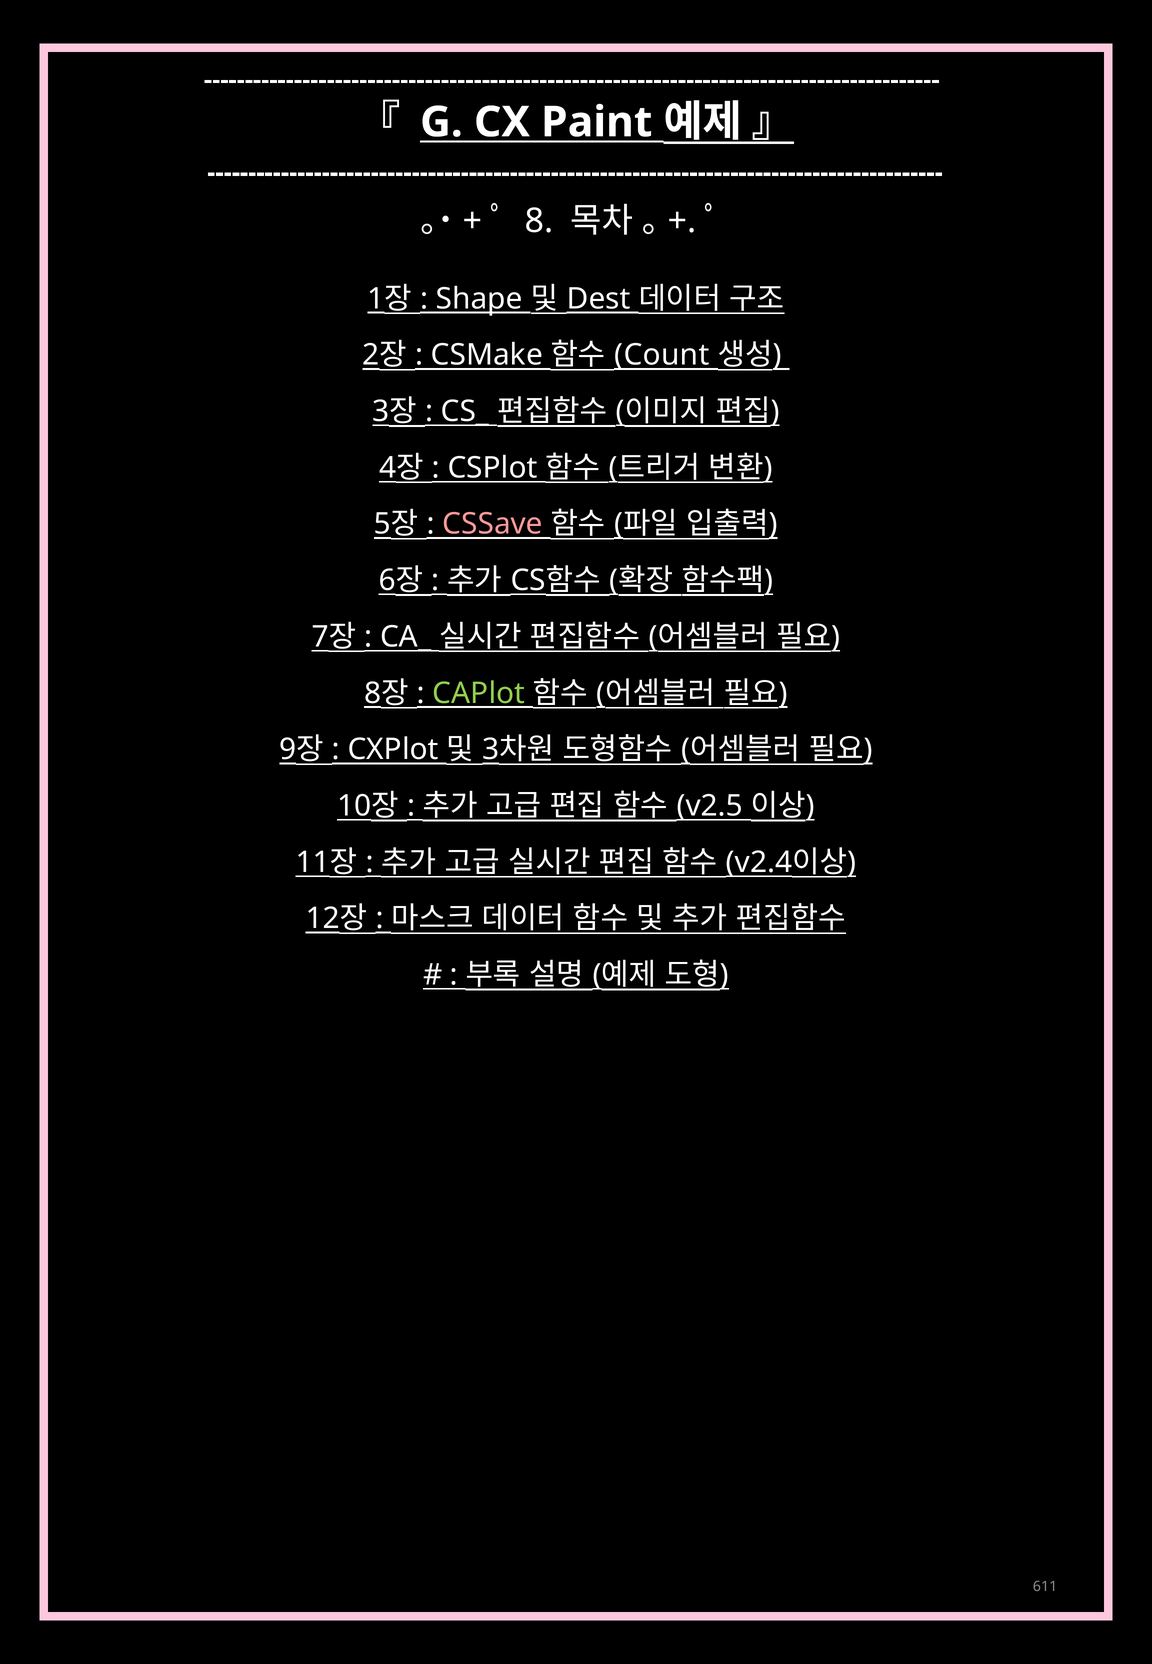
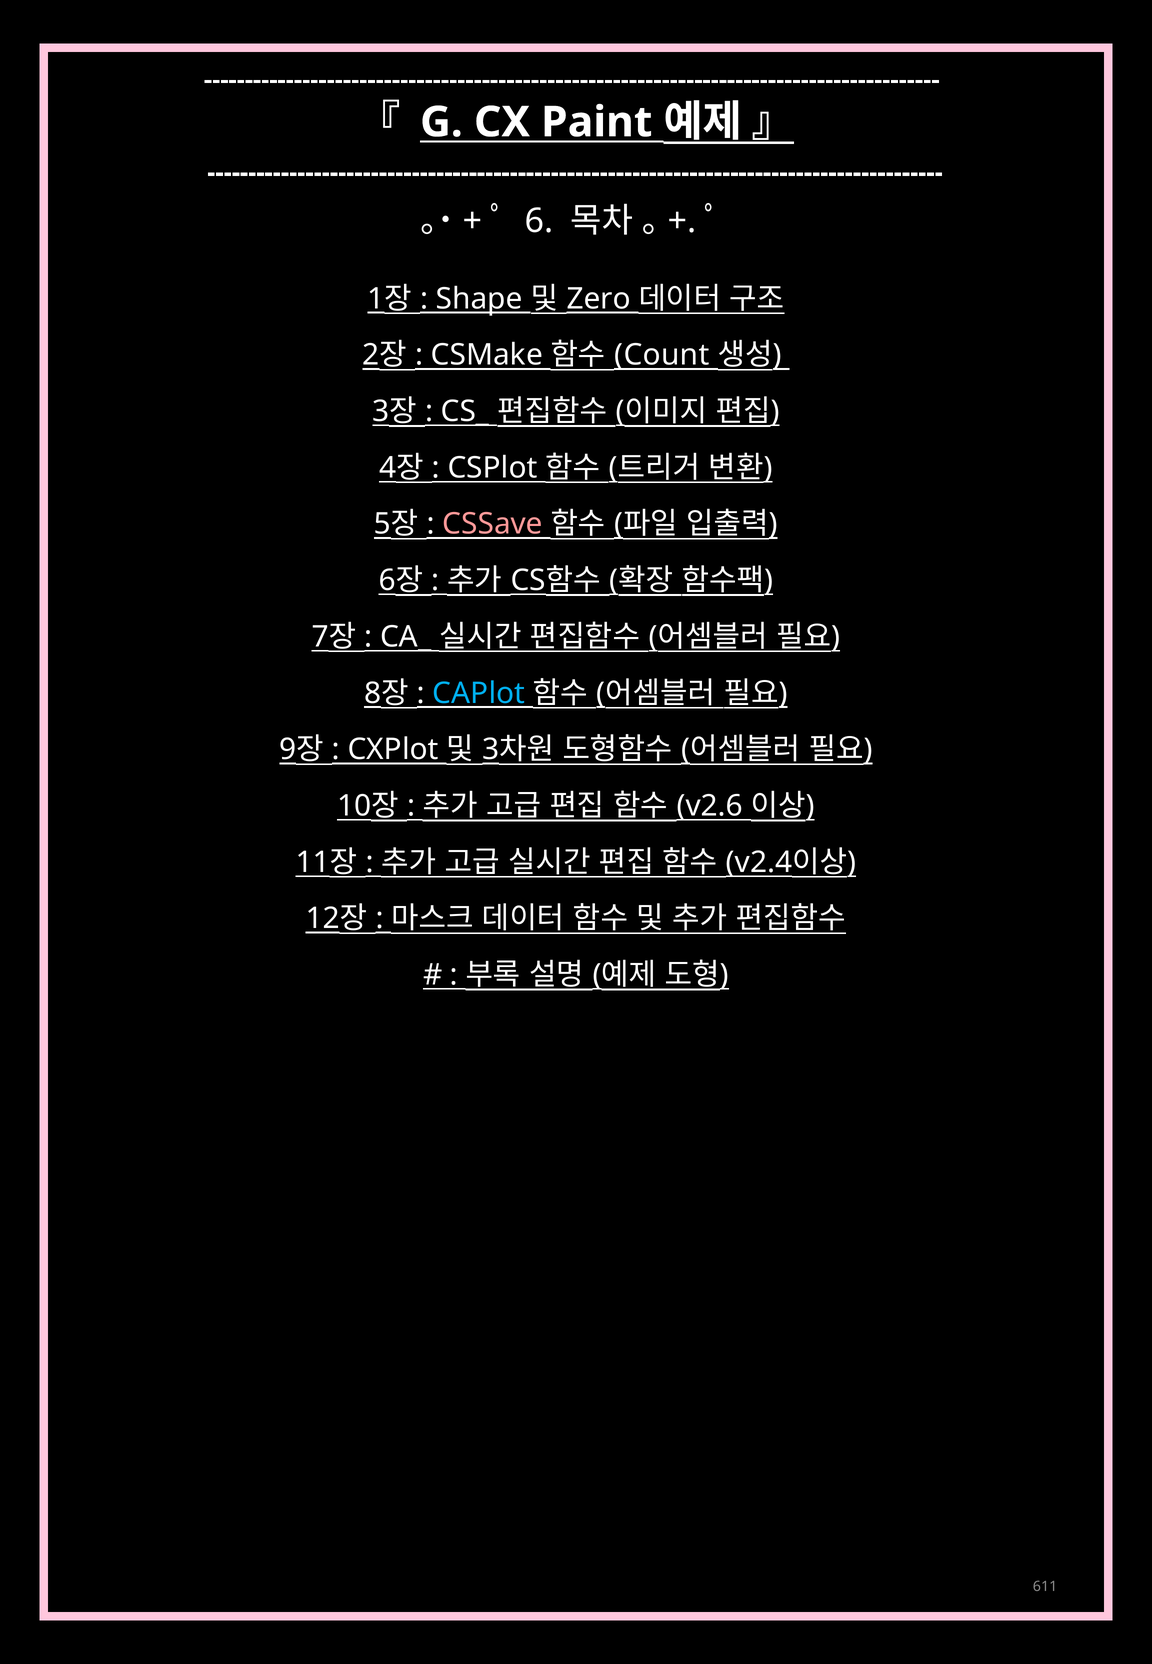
8: 8 -> 6
Dest: Dest -> Zero
CAPlot colour: light green -> light blue
v2.5: v2.5 -> v2.6
